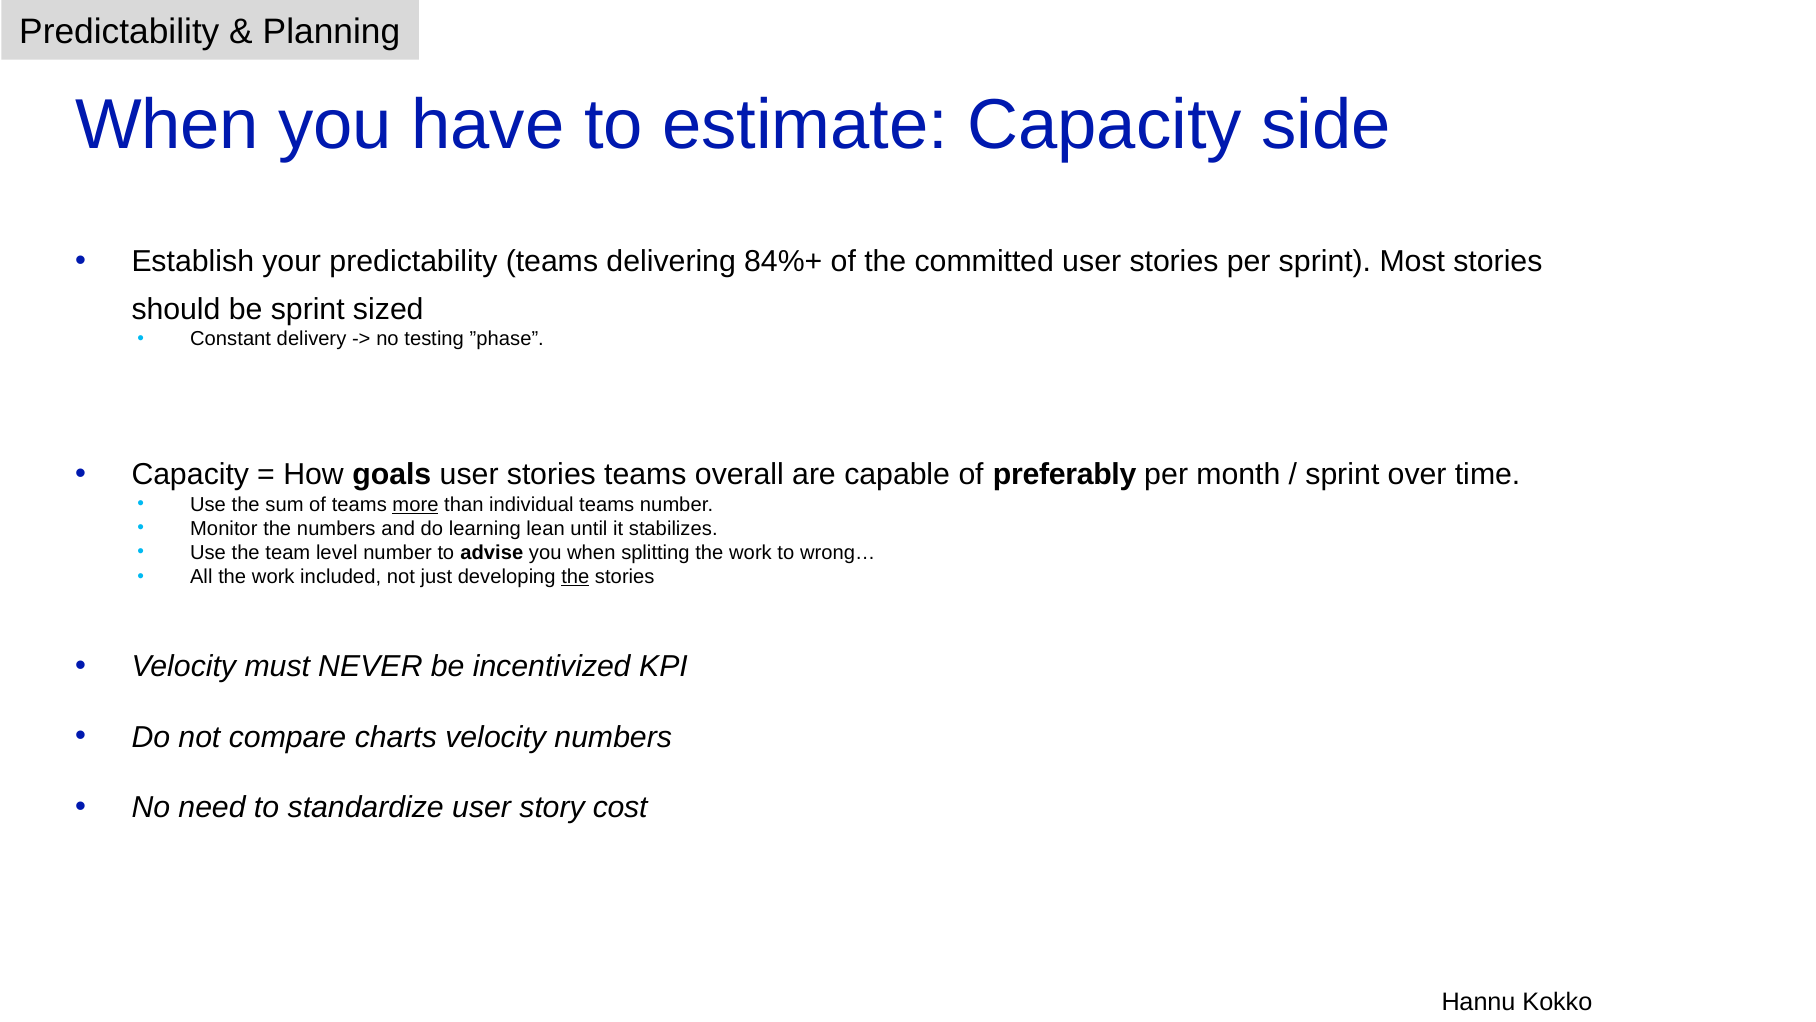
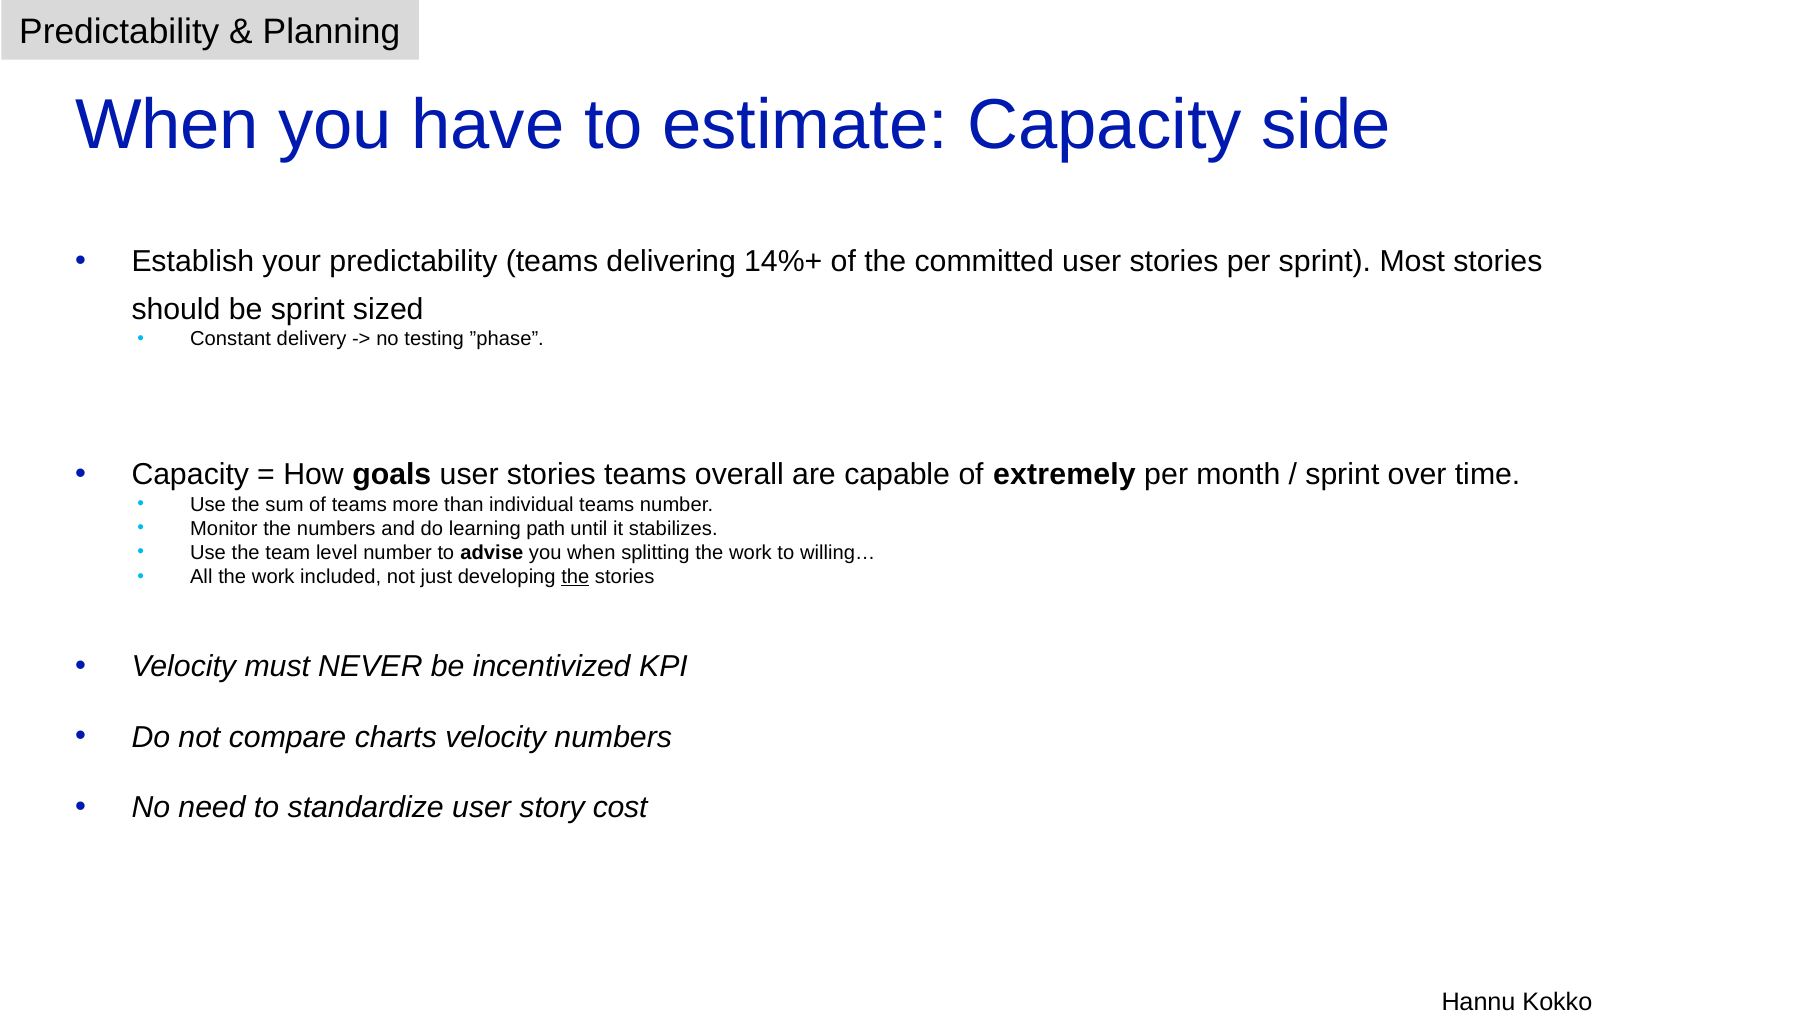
84%+: 84%+ -> 14%+
preferably: preferably -> extremely
more underline: present -> none
lean: lean -> path
wrong…: wrong… -> willing…
